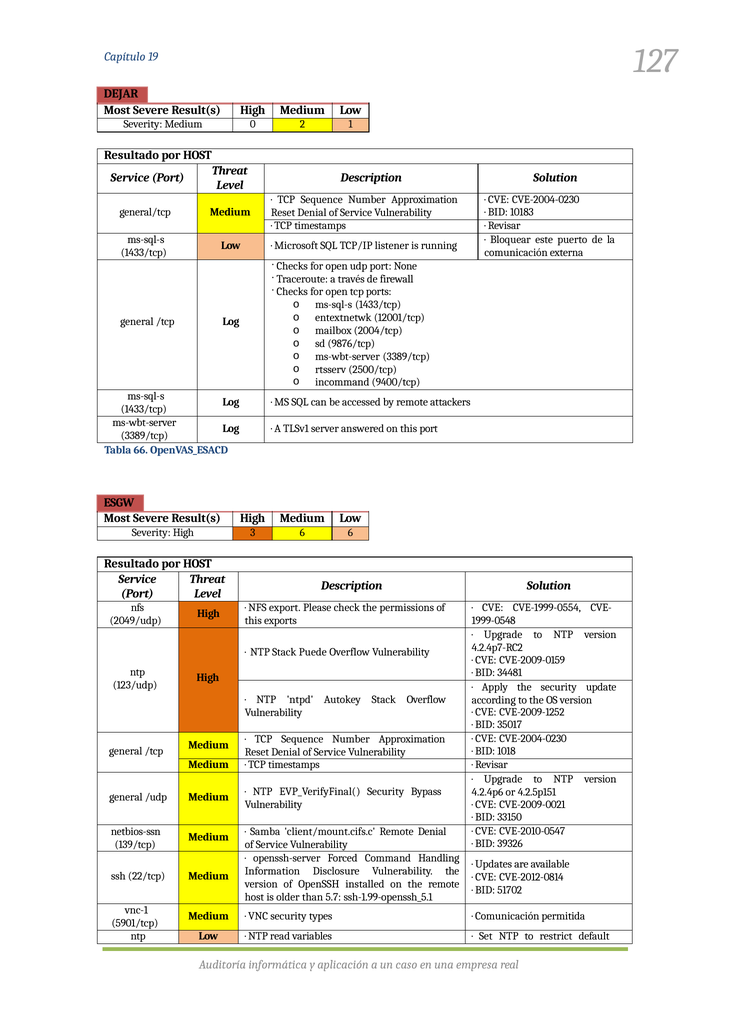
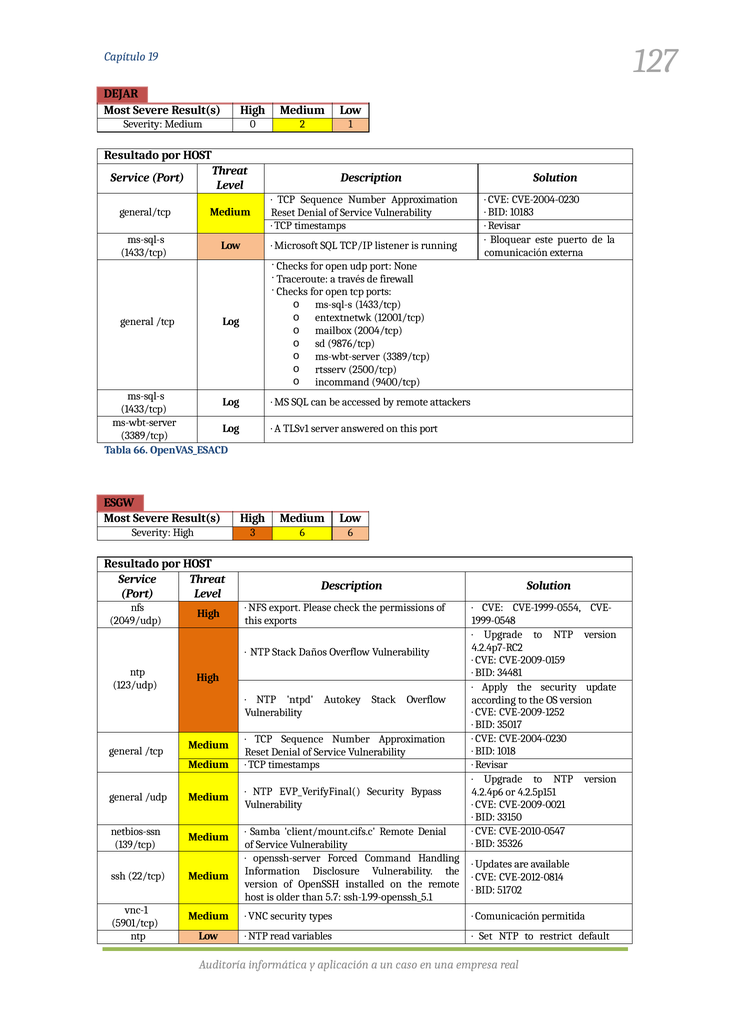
Puede: Puede -> Daños
39326: 39326 -> 35326
